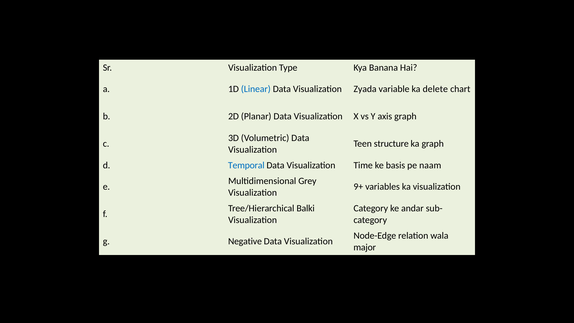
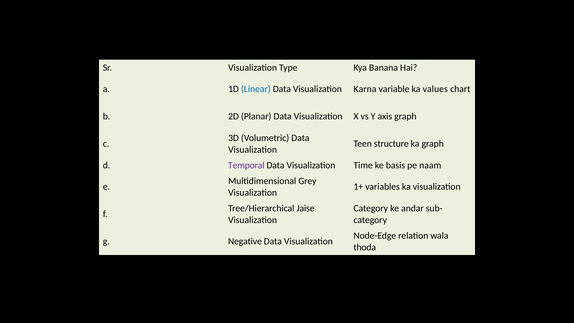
Zyada: Zyada -> Karna
delete: delete -> values
Temporal colour: blue -> purple
9+: 9+ -> 1+
Balki: Balki -> Jaise
major: major -> thoda
